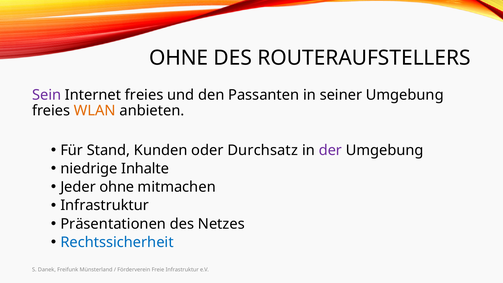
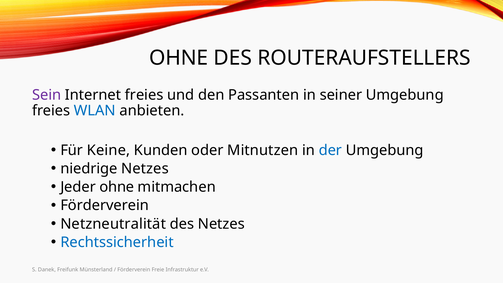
WLAN colour: orange -> blue
Stand: Stand -> Keine
Durchsatz: Durchsatz -> Mitnutzen
der colour: purple -> blue
niedrige Inhalte: Inhalte -> Netzes
Infrastruktur at (105, 205): Infrastruktur -> Förderverein
Präsentationen: Präsentationen -> Netzneutralität
